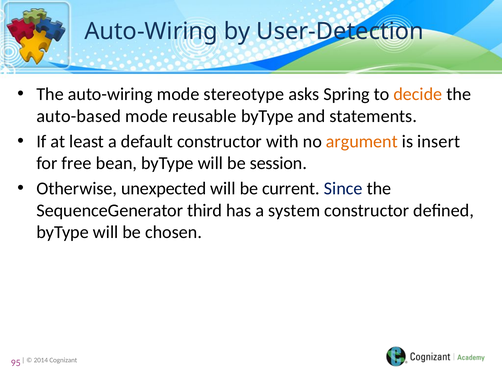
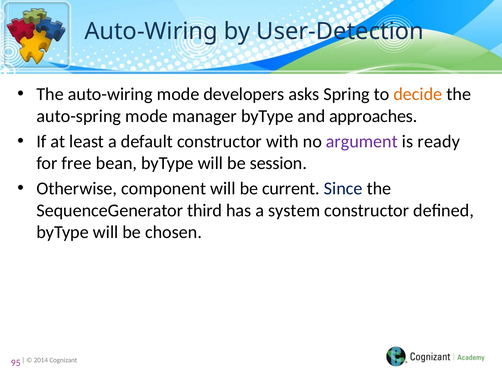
stereotype: stereotype -> developers
auto-based: auto-based -> auto-spring
reusable: reusable -> manager
statements: statements -> approaches
argument colour: orange -> purple
insert: insert -> ready
unexpected: unexpected -> component
